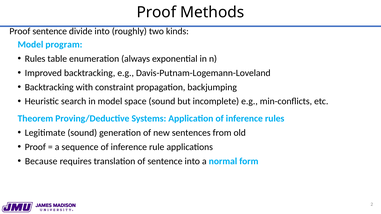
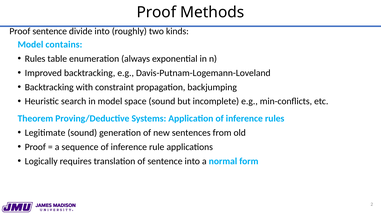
program: program -> contains
Because: Because -> Logically
